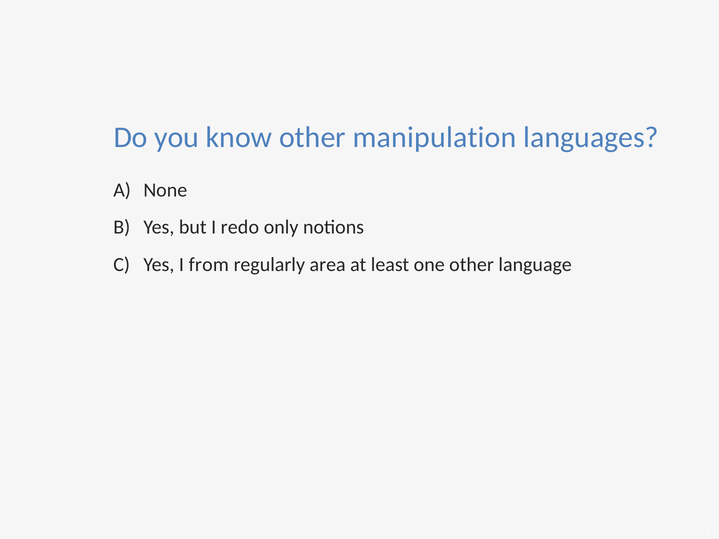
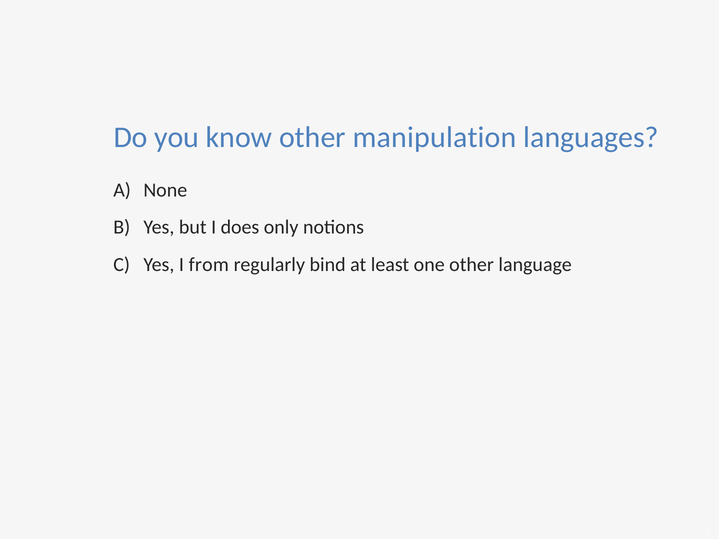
redo: redo -> does
area: area -> bind
